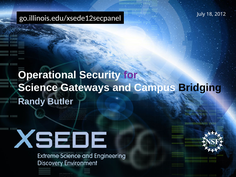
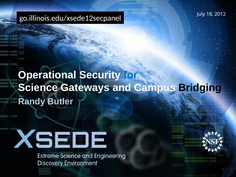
for colour: purple -> blue
